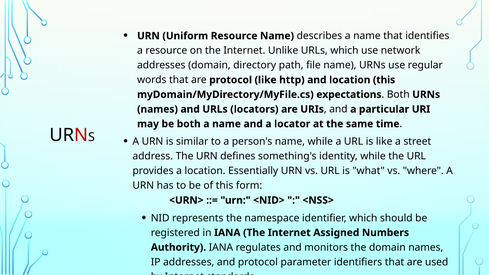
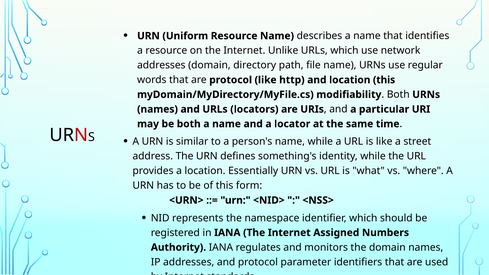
expectations: expectations -> modifiability
